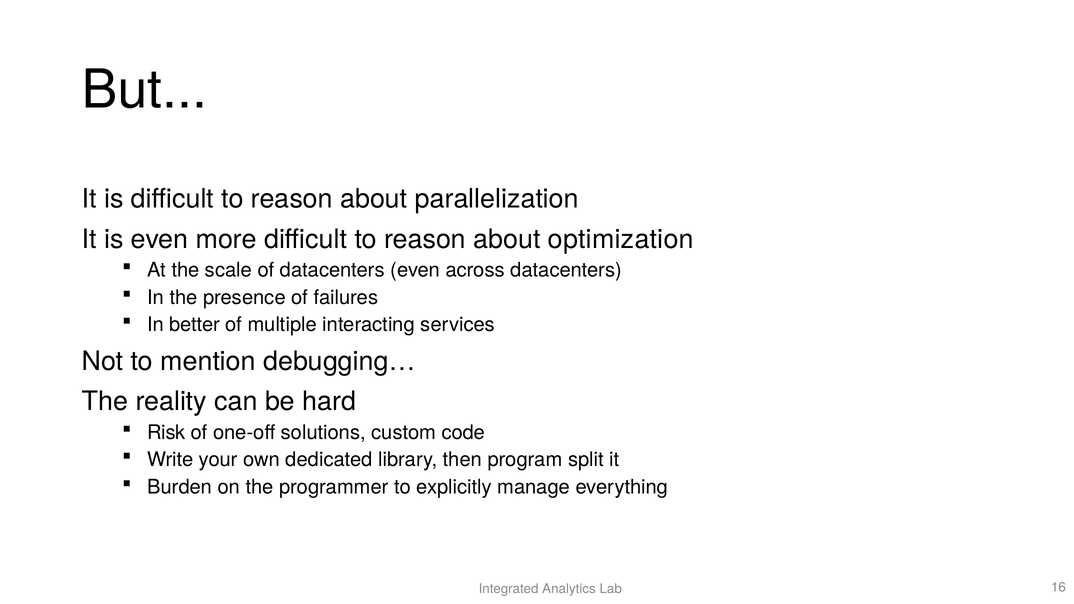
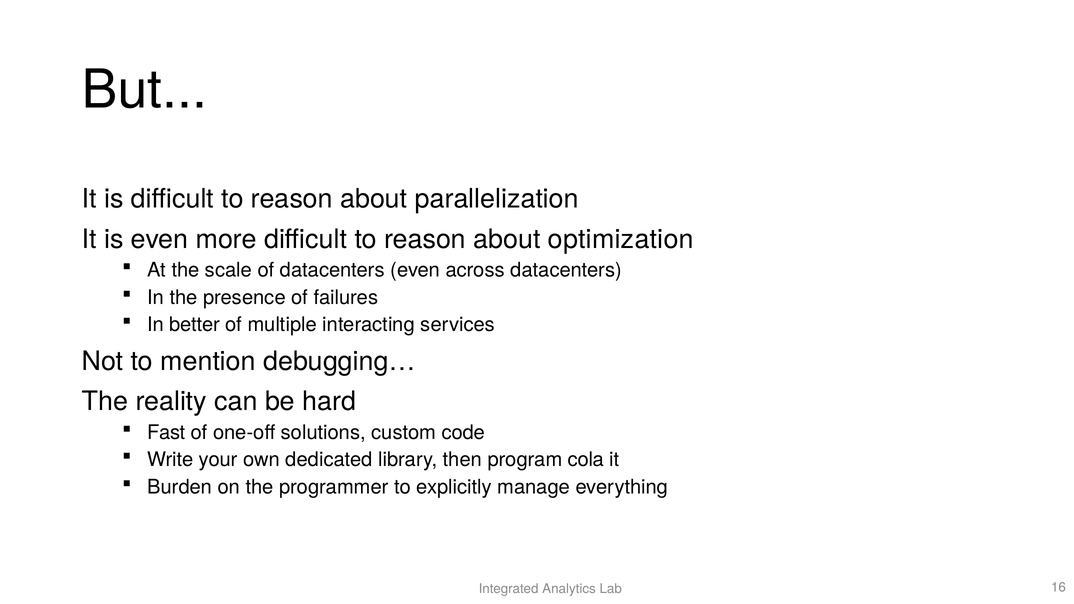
Risk: Risk -> Fast
split: split -> cola
